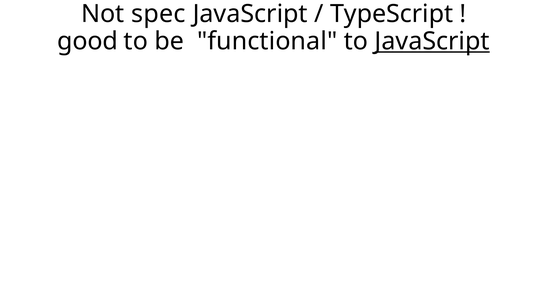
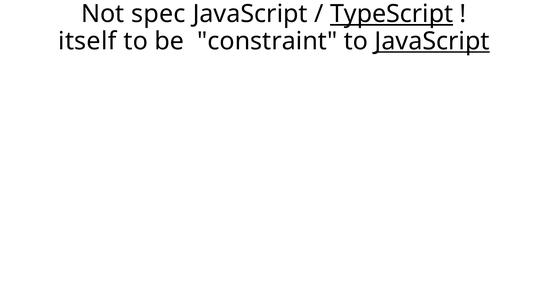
TypeScript underline: none -> present
good: good -> itself
functional: functional -> constraint
